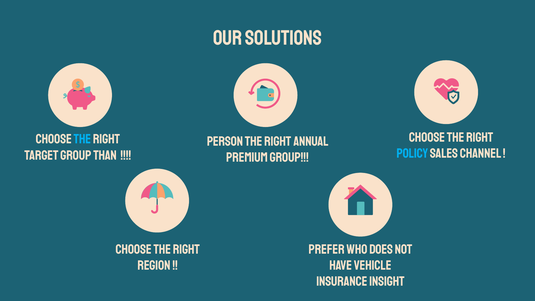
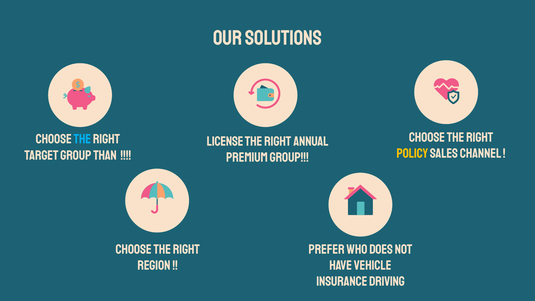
Person: Person -> License
policy colour: light blue -> yellow
insight: insight -> driving
